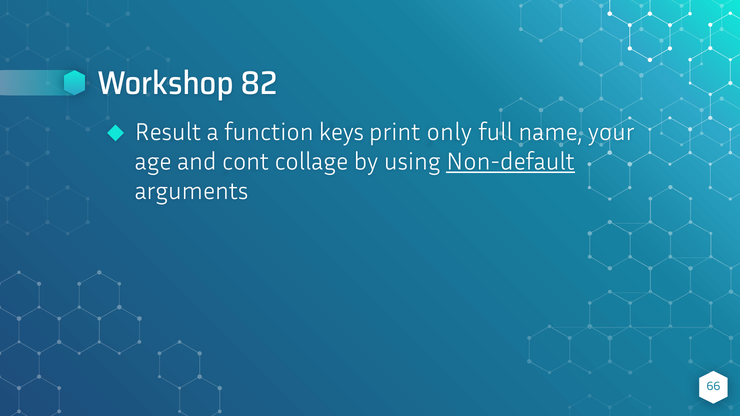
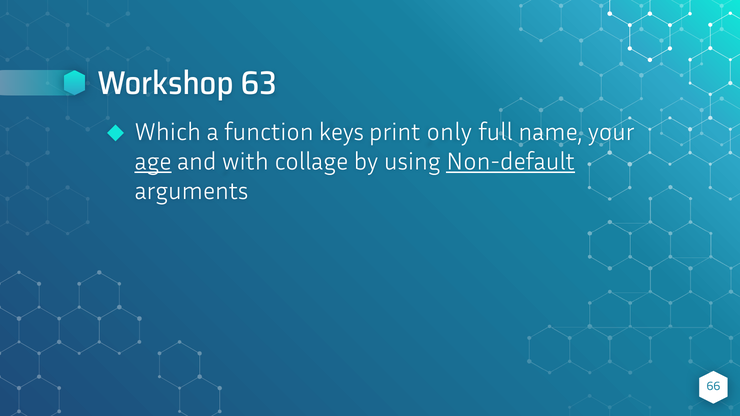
82: 82 -> 63
Result: Result -> Which
age underline: none -> present
cont: cont -> with
